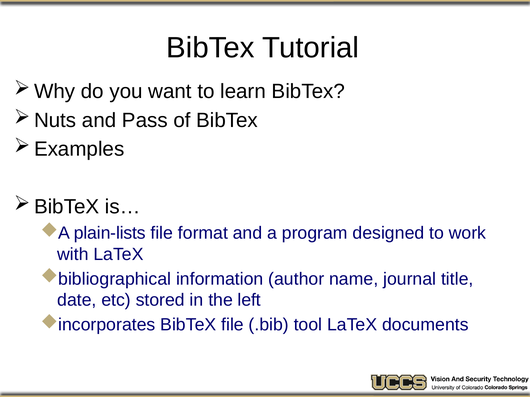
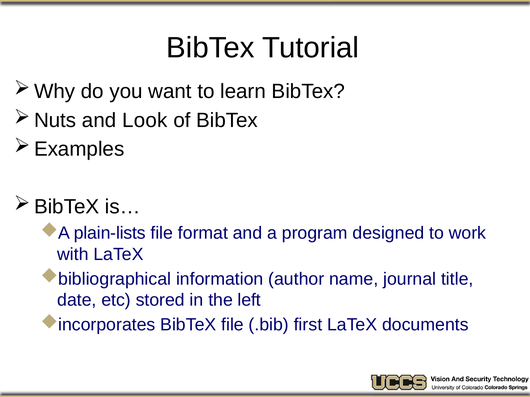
Pass: Pass -> Look
tool: tool -> first
